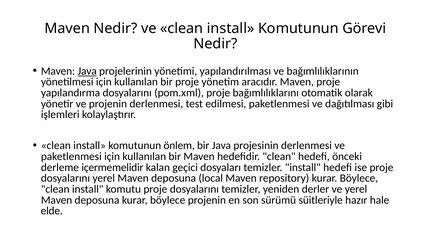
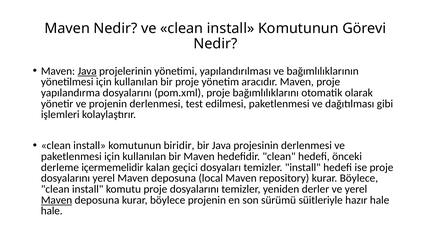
önlem: önlem -> biridir
Maven at (57, 200) underline: none -> present
elde at (52, 211): elde -> hale
